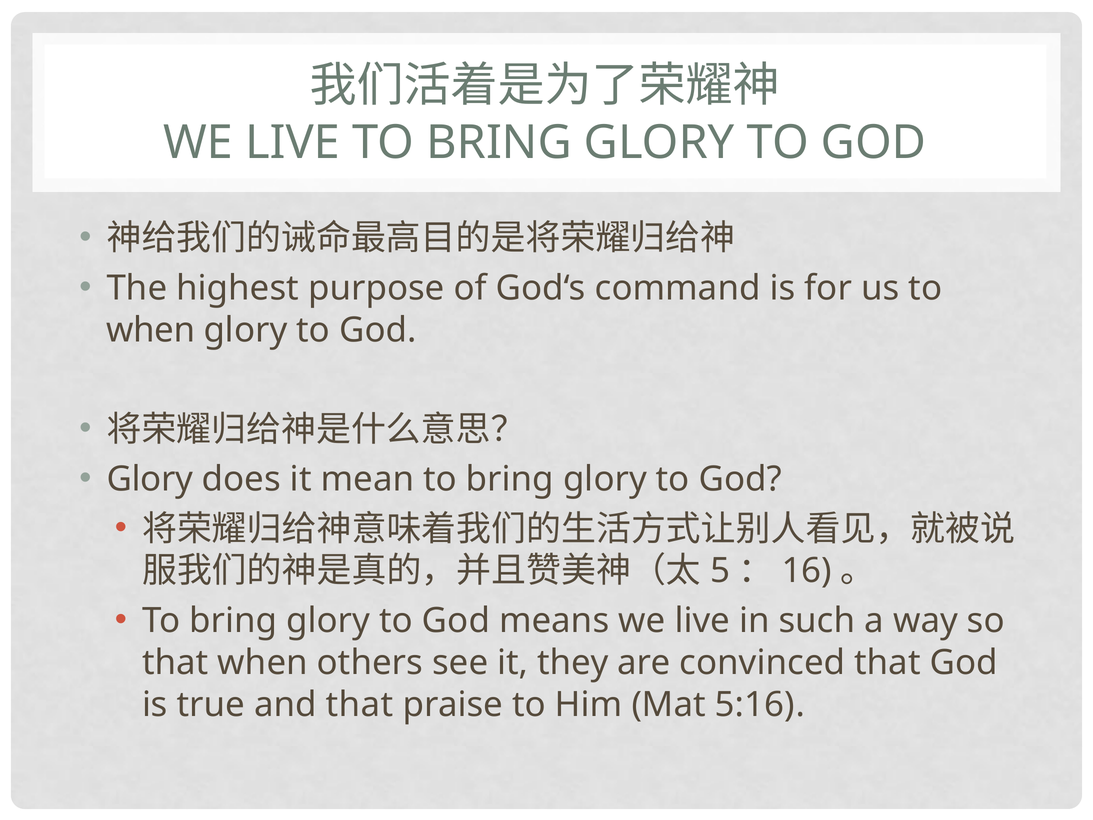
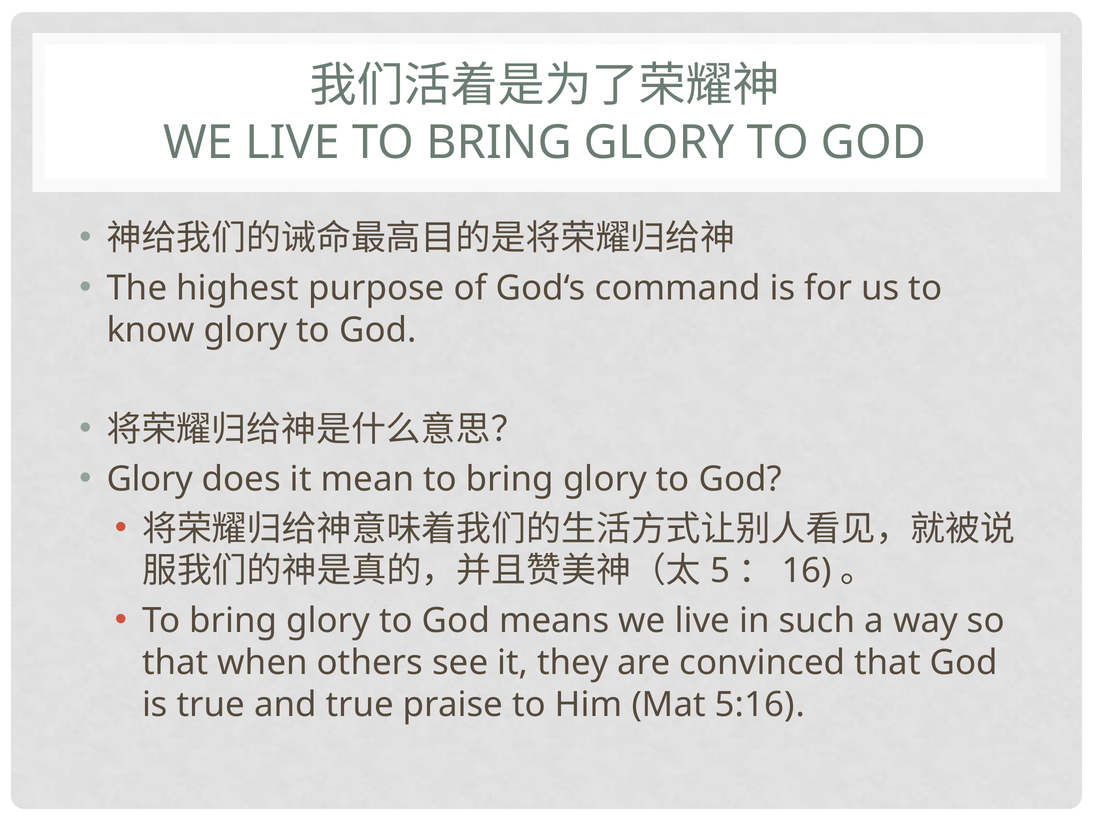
when at (151, 330): when -> know
and that: that -> true
